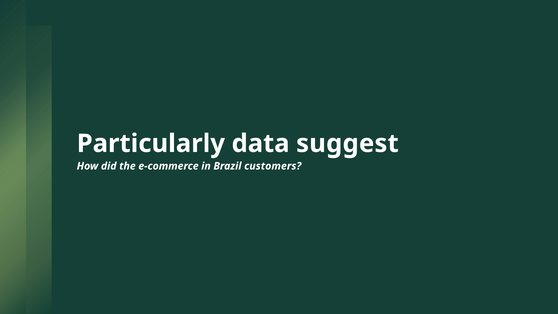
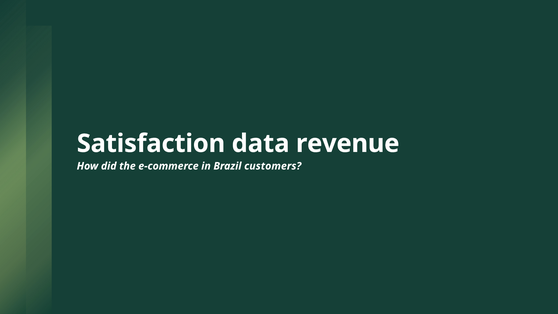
Particularly: Particularly -> Satisfaction
suggest: suggest -> revenue
